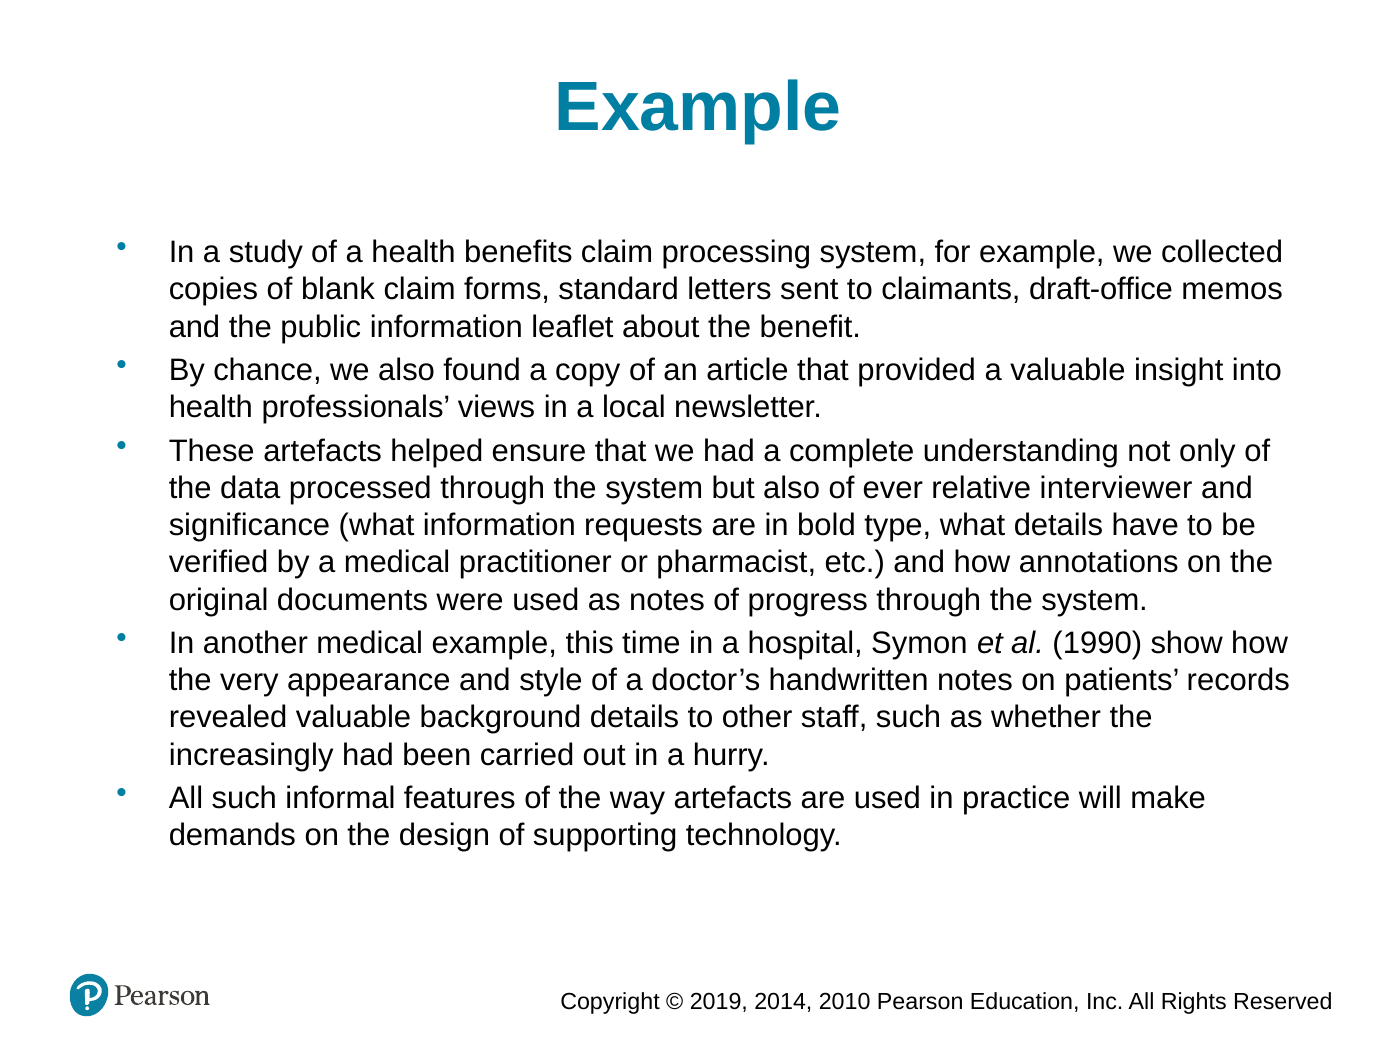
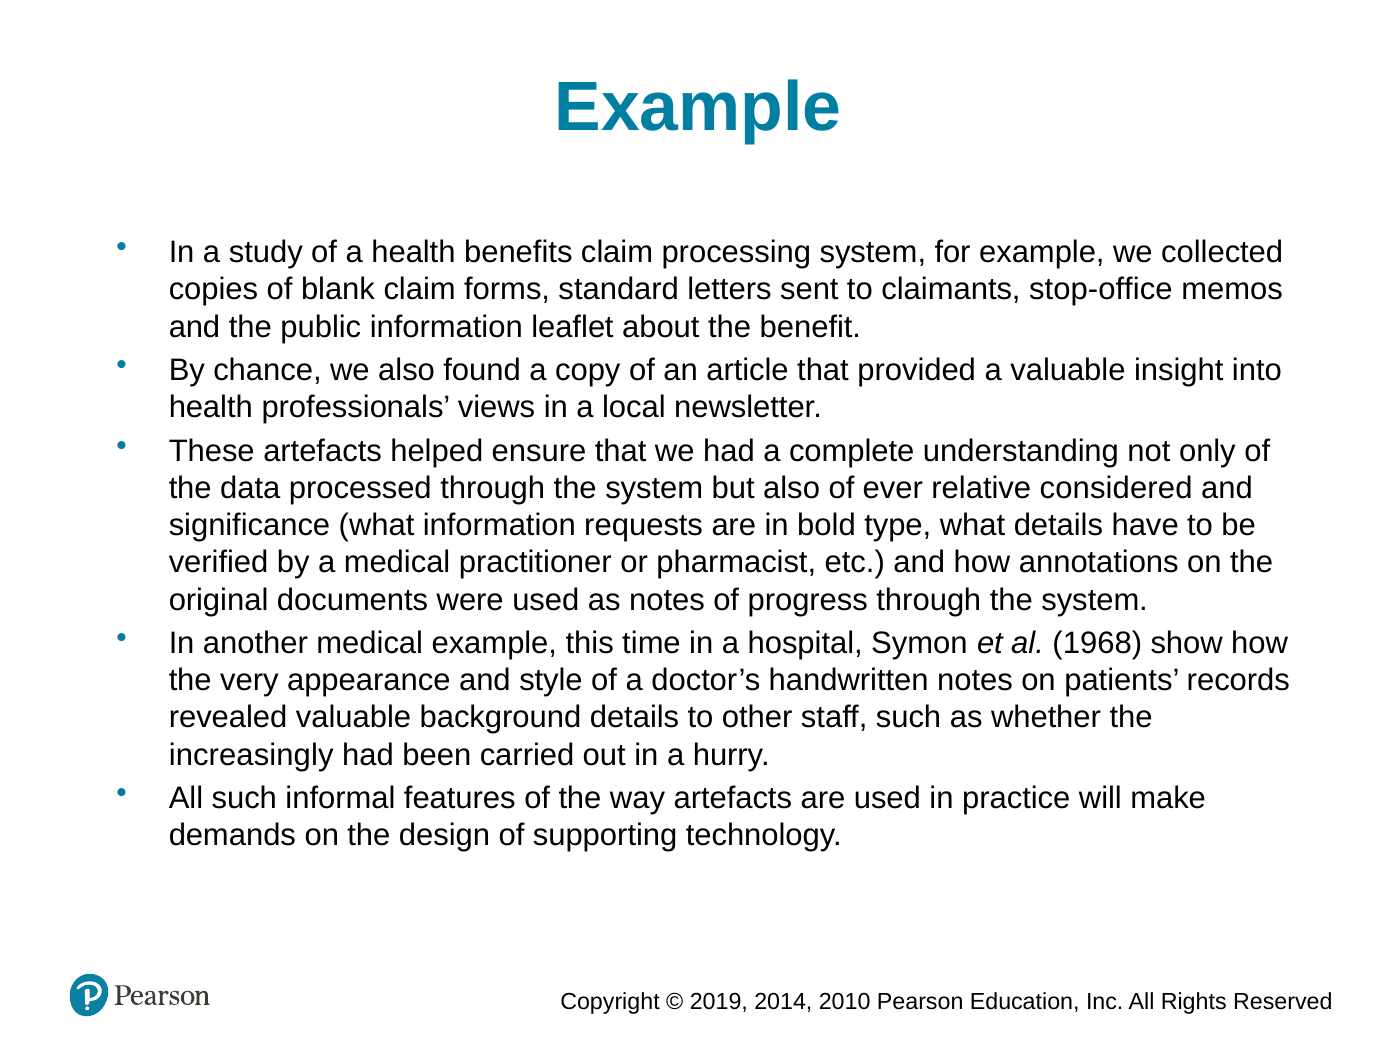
draft-office: draft-office -> stop-office
interviewer: interviewer -> considered
1990: 1990 -> 1968
